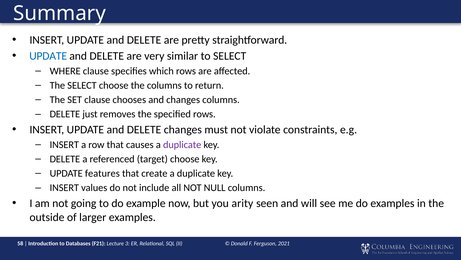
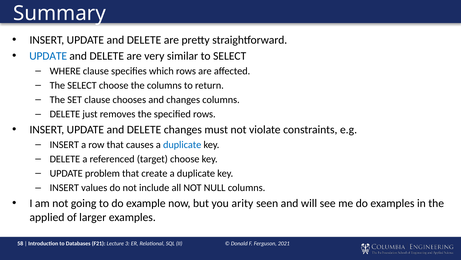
duplicate at (182, 144) colour: purple -> blue
features: features -> problem
outside: outside -> applied
